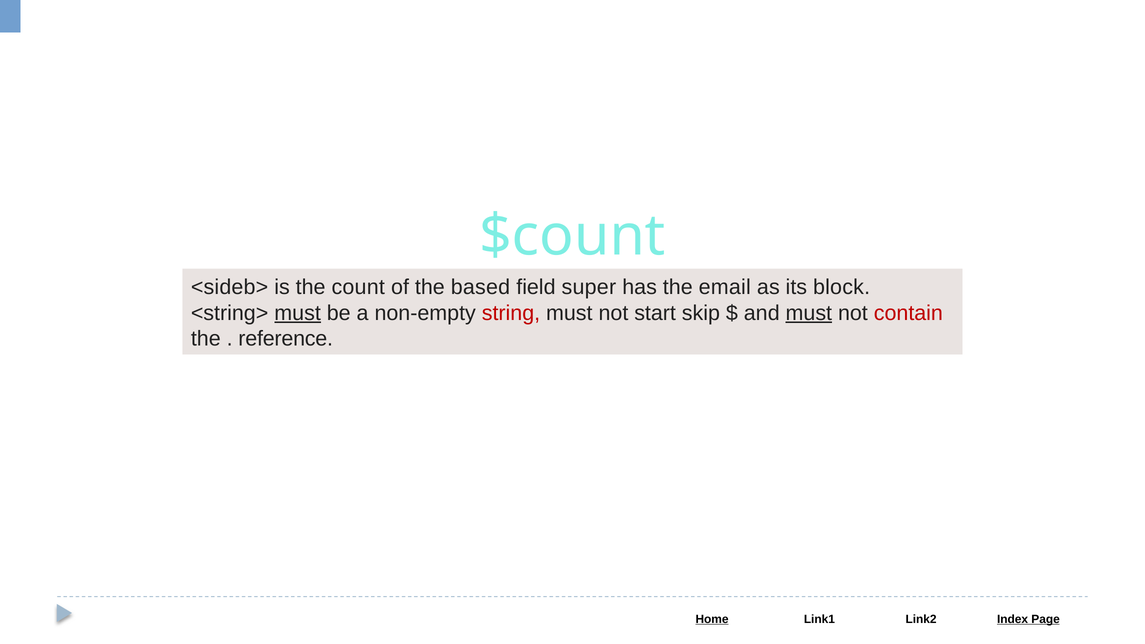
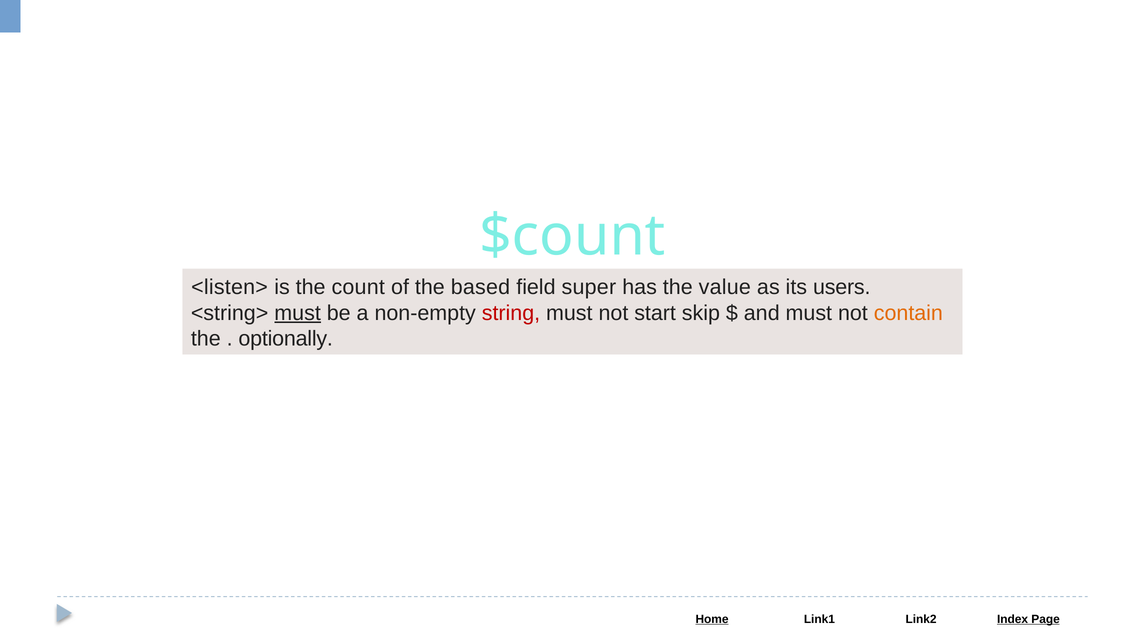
<sideb>: <sideb> -> <listen>
email: email -> value
block: block -> users
must at (809, 313) underline: present -> none
contain colour: red -> orange
reference: reference -> optionally
